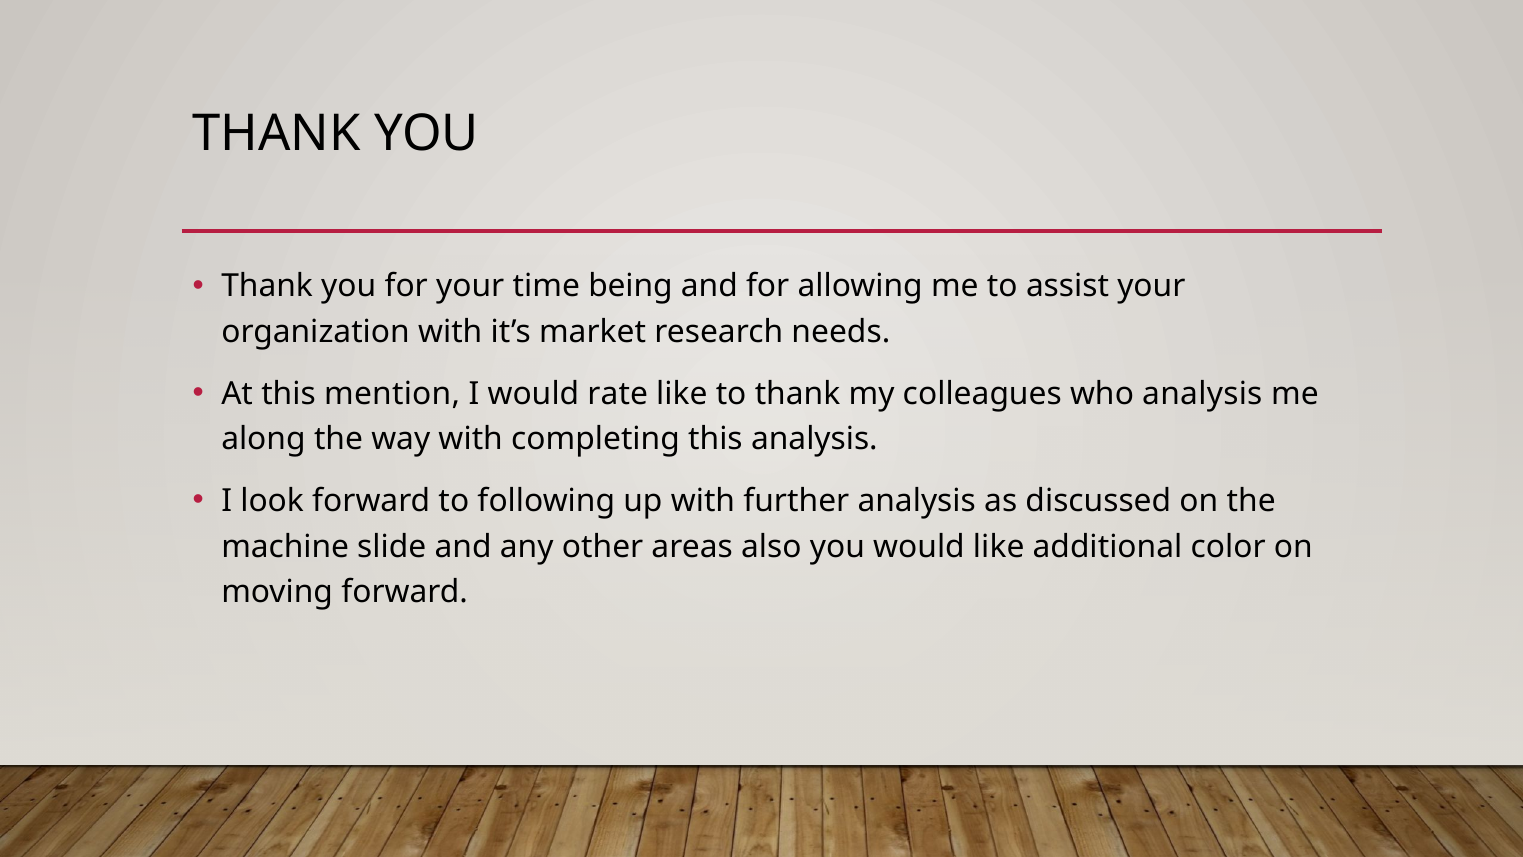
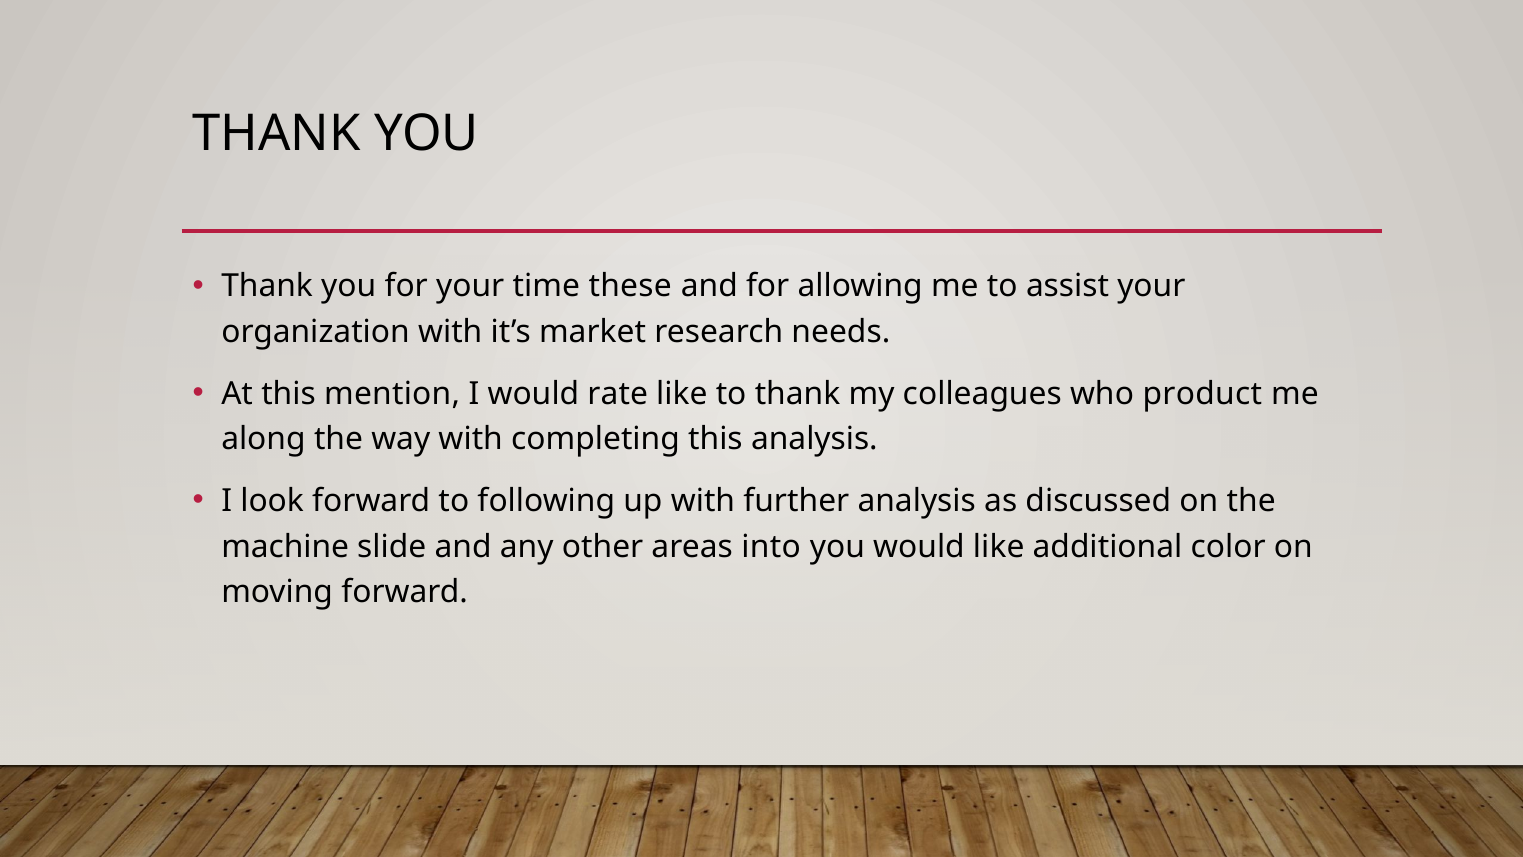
being: being -> these
who analysis: analysis -> product
also: also -> into
